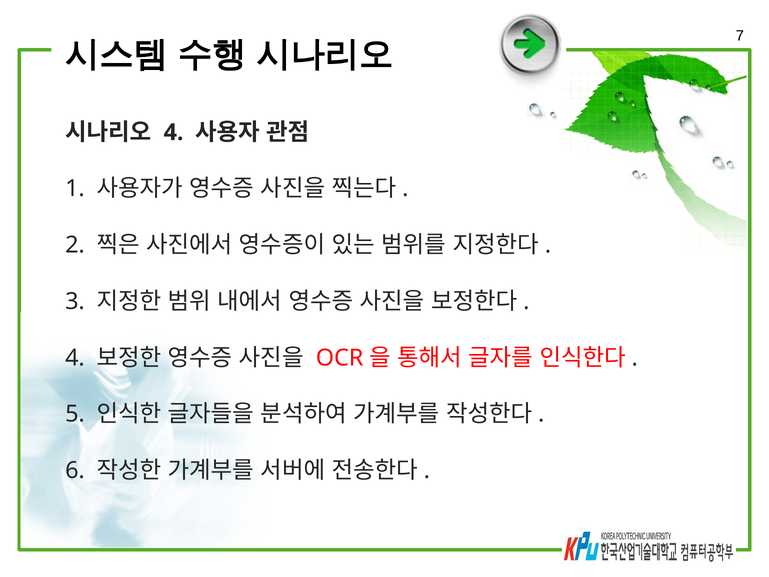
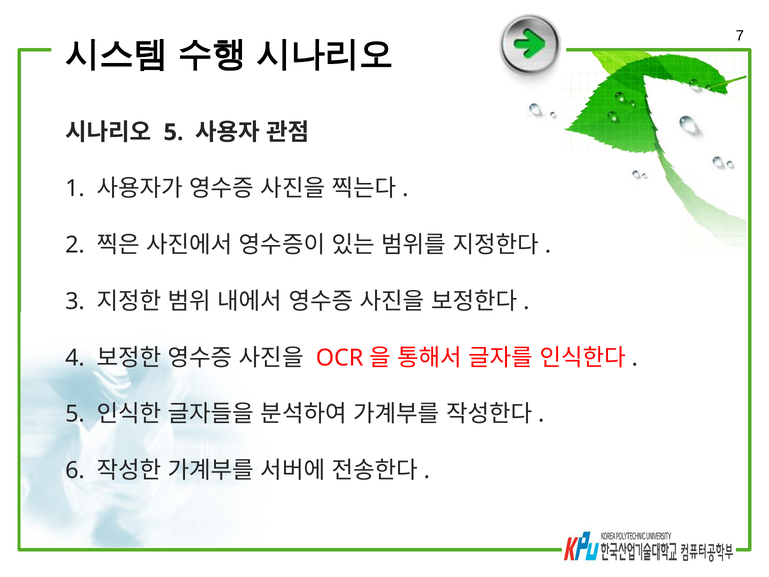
4 at (174, 132): 4 -> 5
